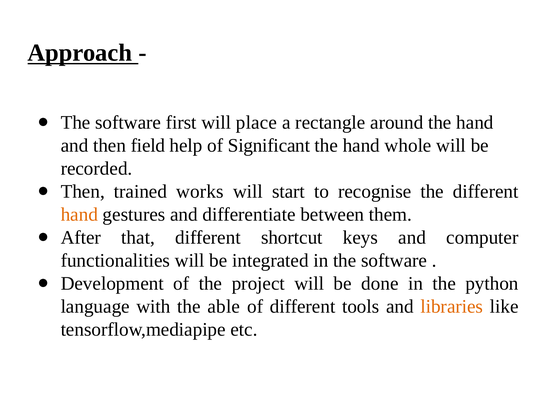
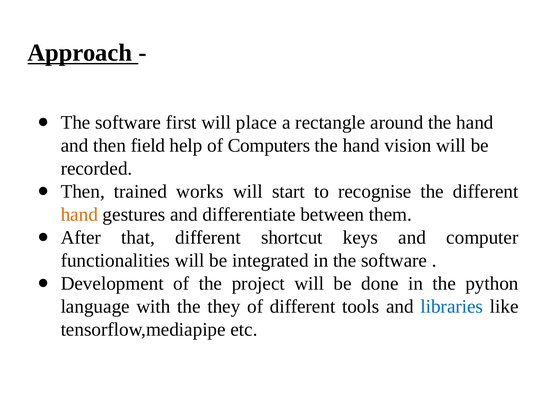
Significant: Significant -> Computers
whole: whole -> vision
able: able -> they
libraries colour: orange -> blue
